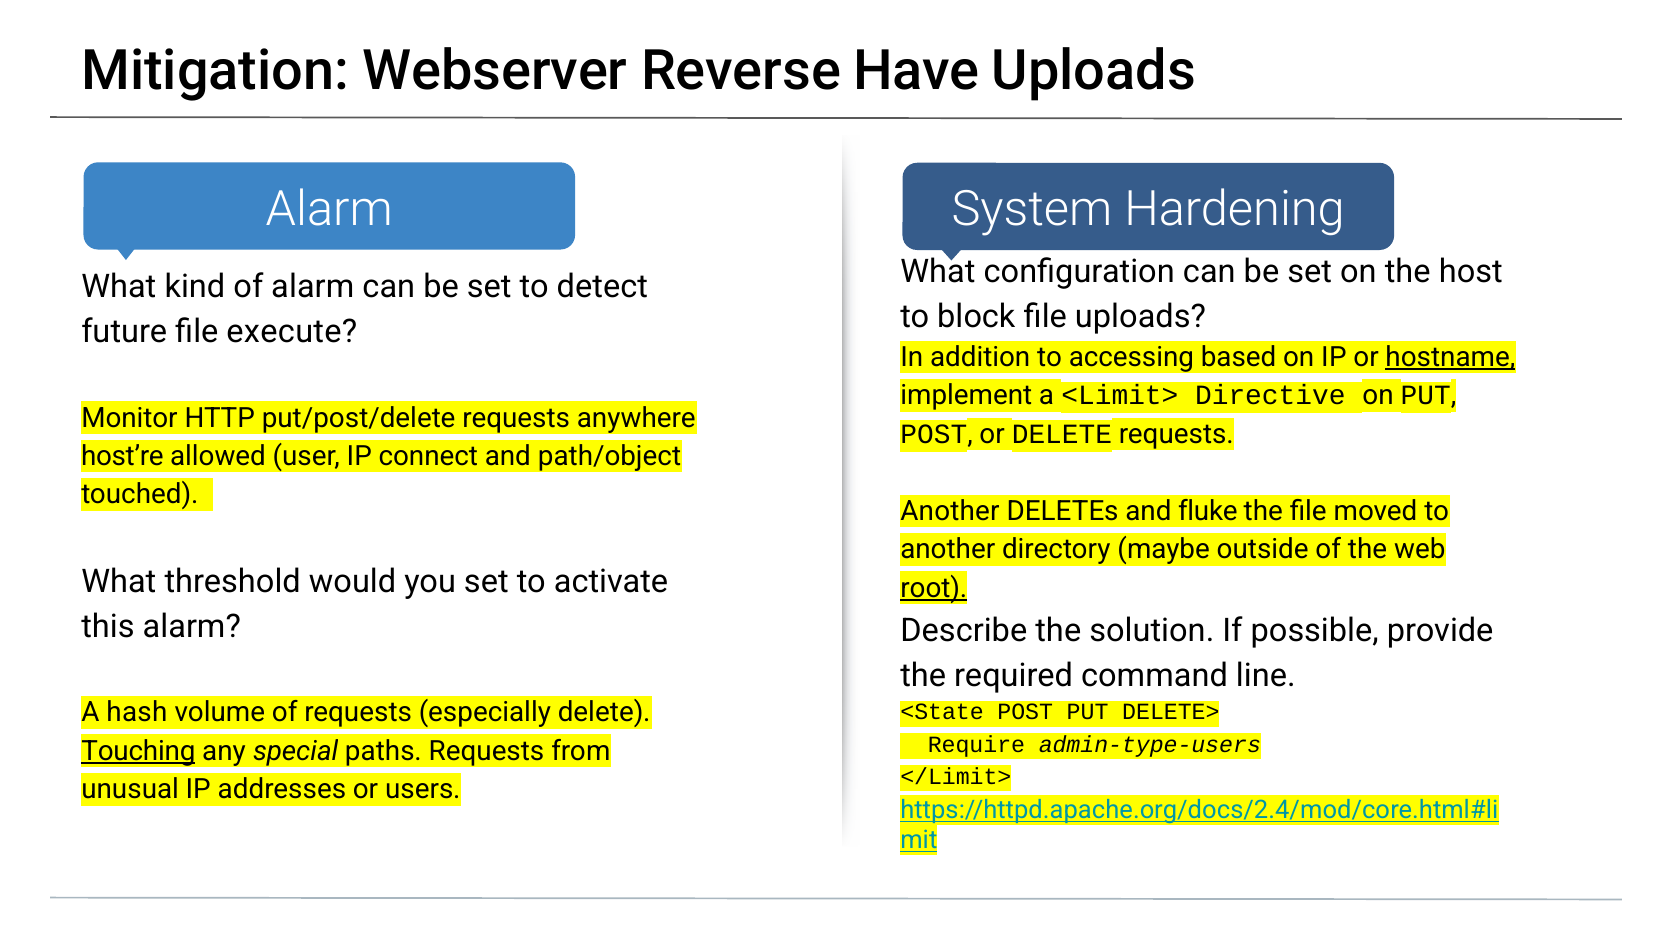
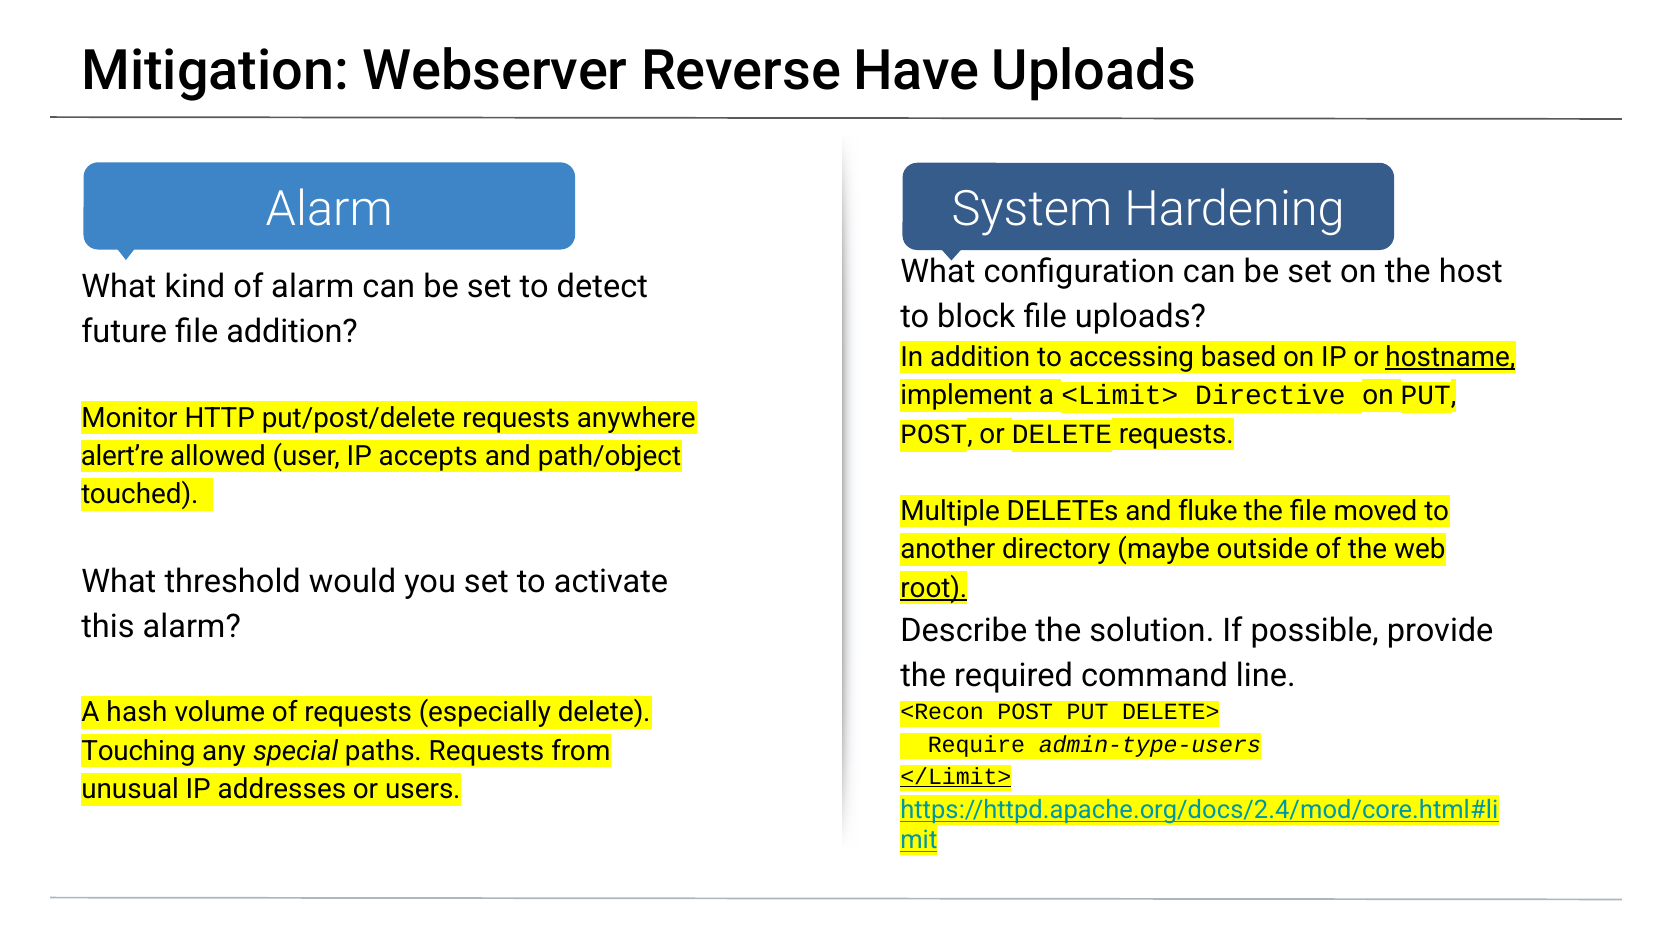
file execute: execute -> addition
host’re: host’re -> alert’re
connect: connect -> accepts
Another at (950, 511): Another -> Multiple
<State: <State -> <Recon
Touching underline: present -> none
</Limit> underline: none -> present
